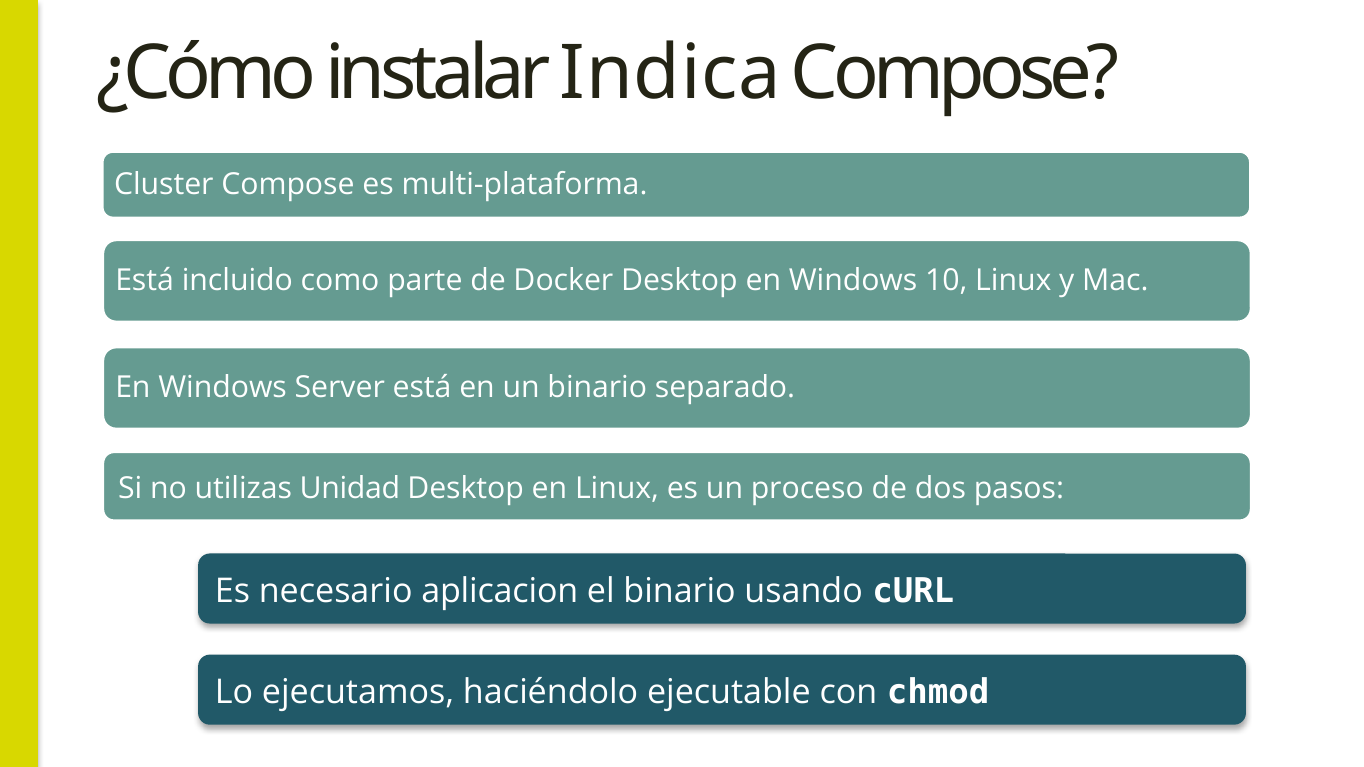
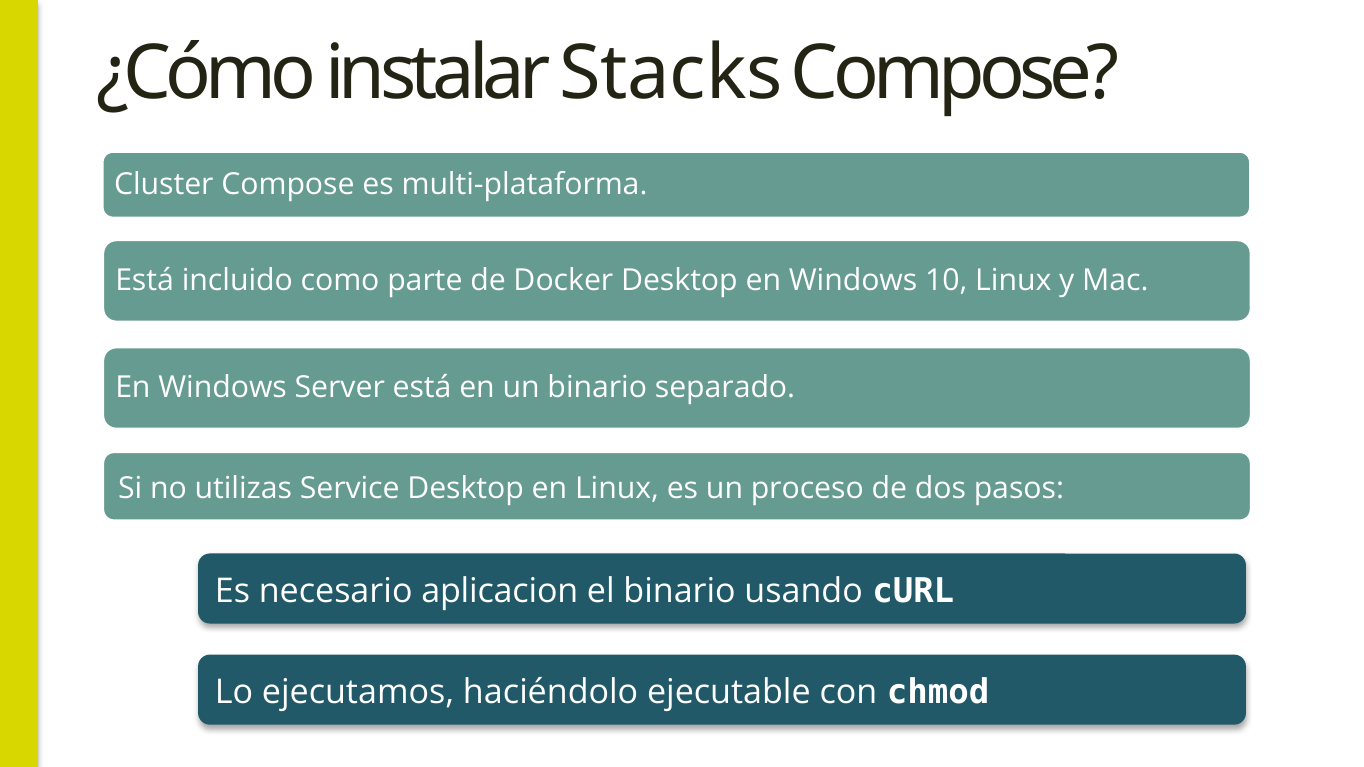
Indica: Indica -> Stacks
Unidad: Unidad -> Service
